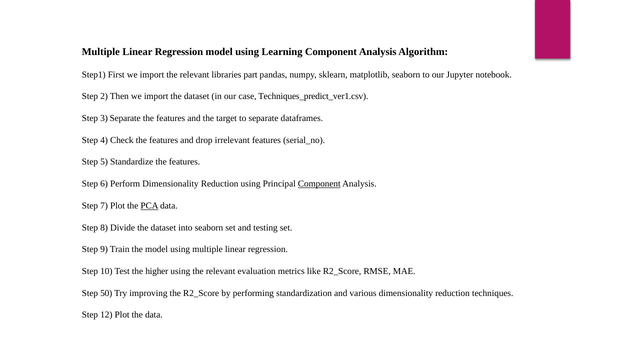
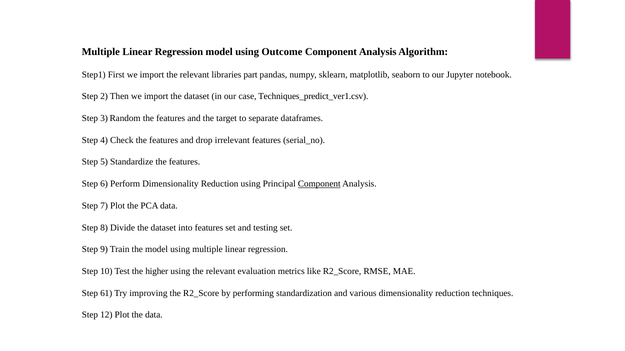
Learning: Learning -> Outcome
3 Separate: Separate -> Random
PCA underline: present -> none
into seaborn: seaborn -> features
50: 50 -> 61
